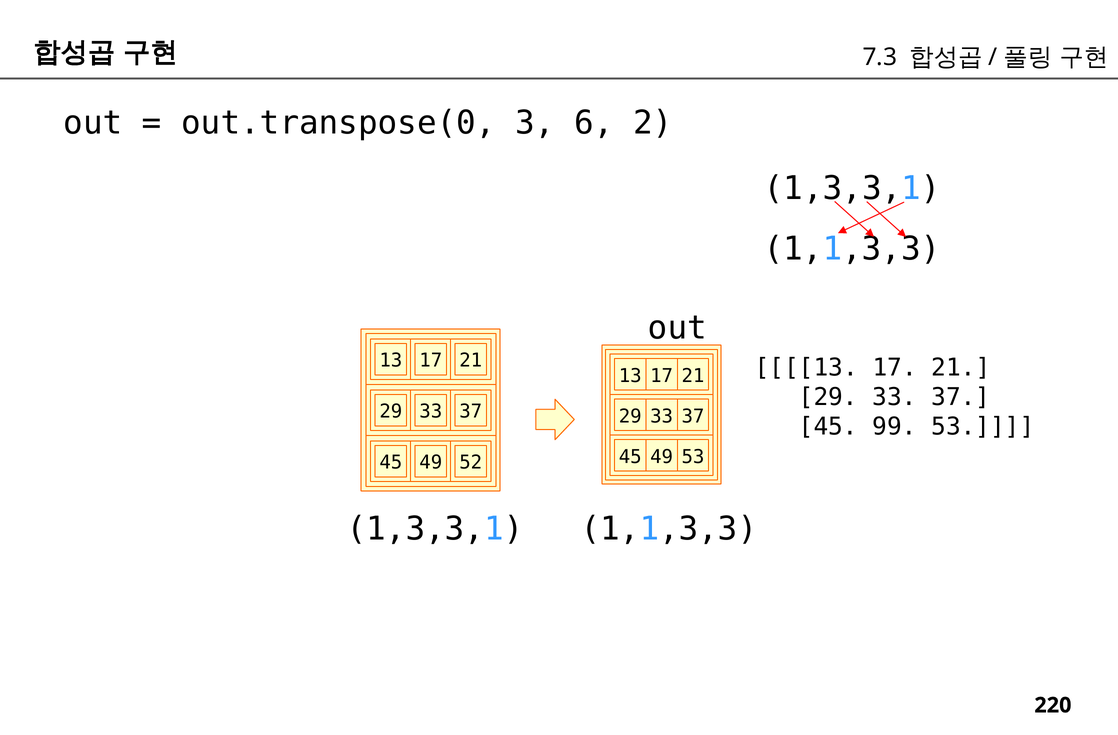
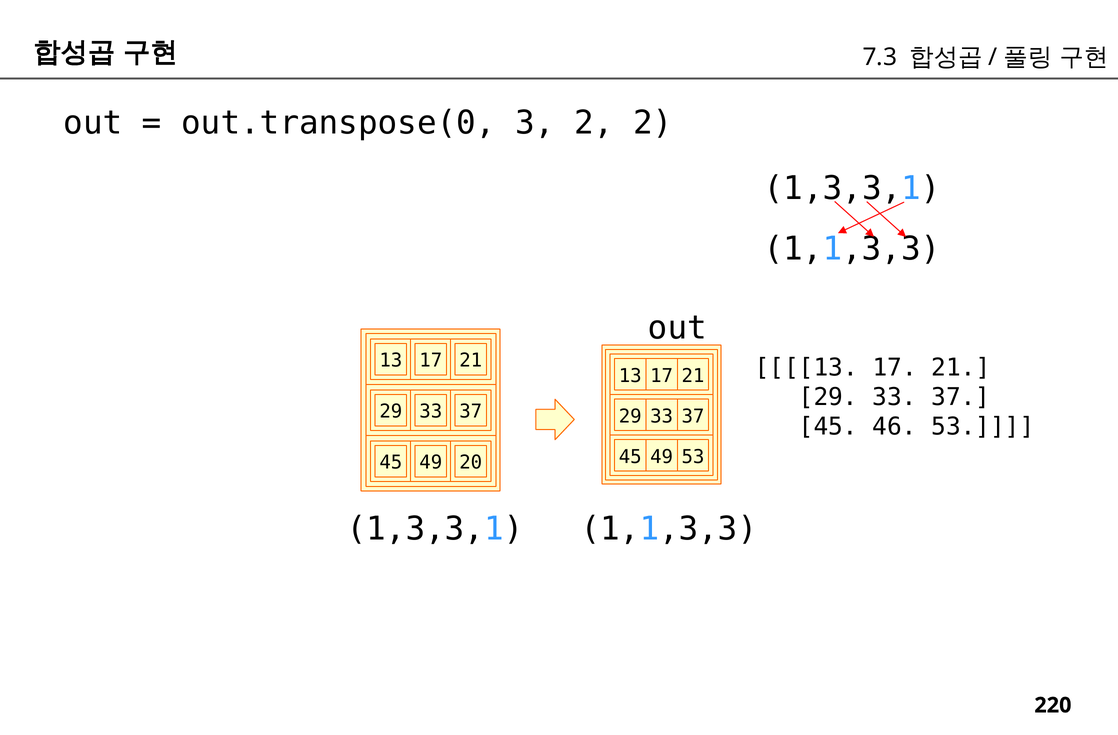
3 6: 6 -> 2
99: 99 -> 46
52: 52 -> 20
